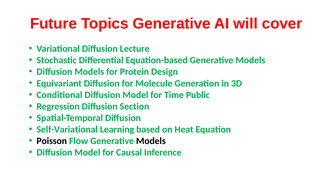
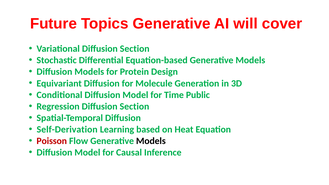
Variational Diffusion Lecture: Lecture -> Section
Self-Variational: Self-Variational -> Self-Derivation
Poisson colour: black -> red
